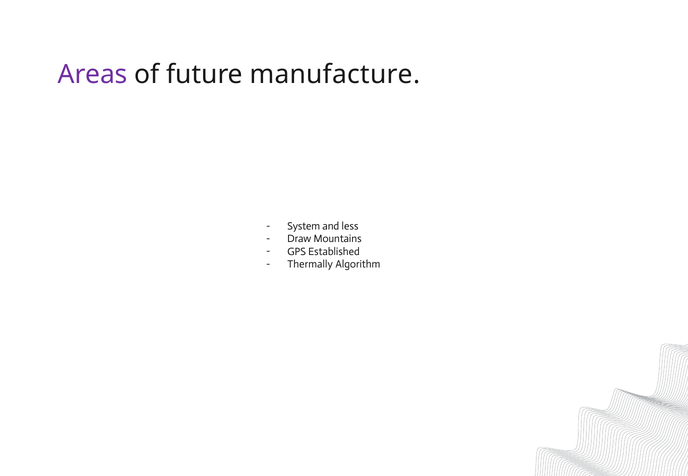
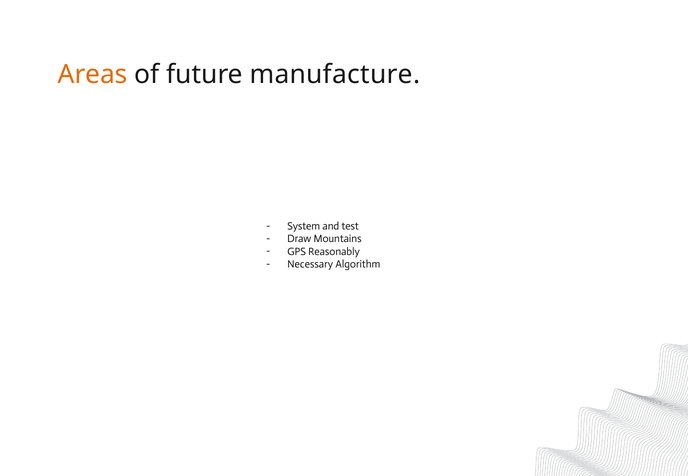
Areas colour: purple -> orange
less: less -> test
Established: Established -> Reasonably
Thermally: Thermally -> Necessary
